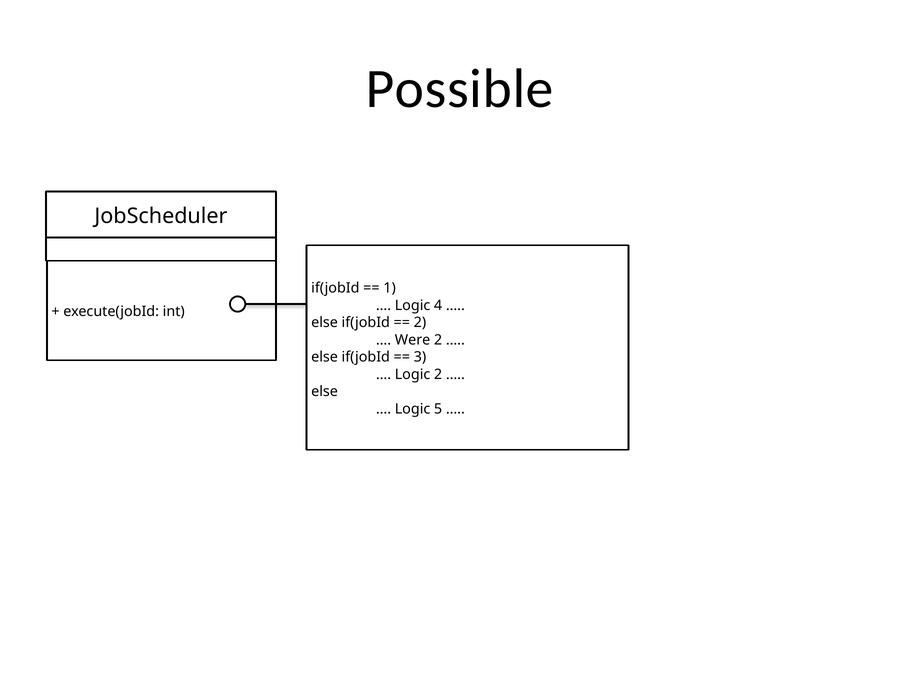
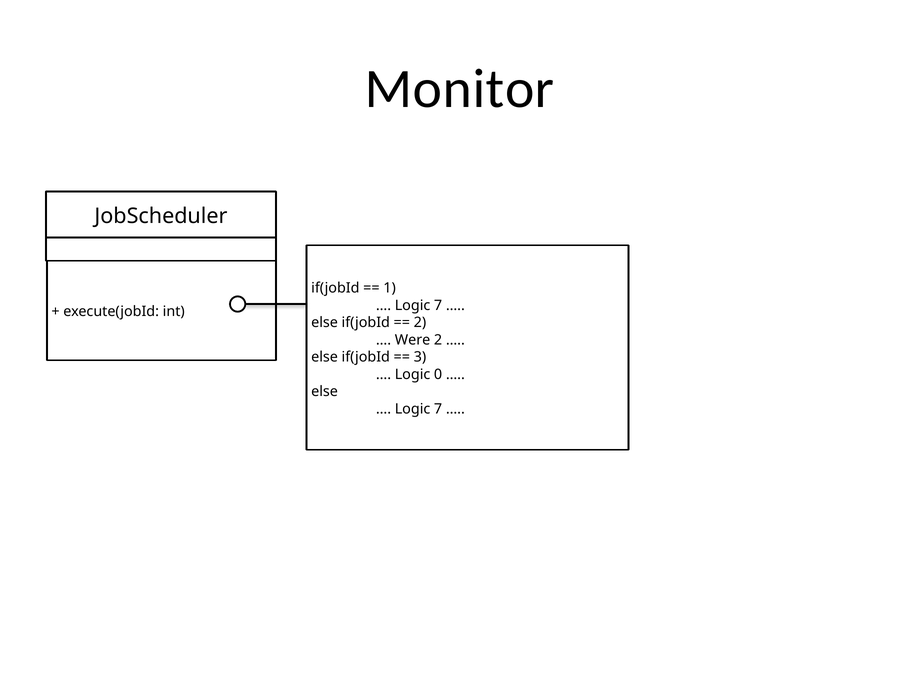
Possible: Possible -> Monitor
4 at (438, 305): 4 -> 7
Logic 2: 2 -> 0
5 at (438, 409): 5 -> 7
